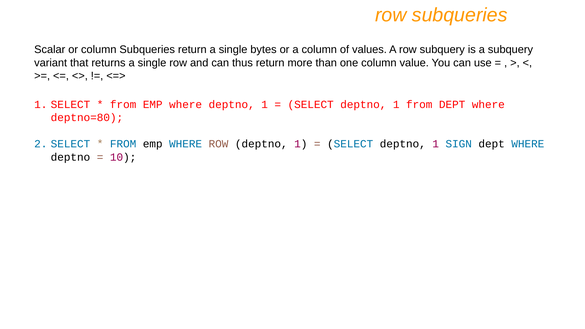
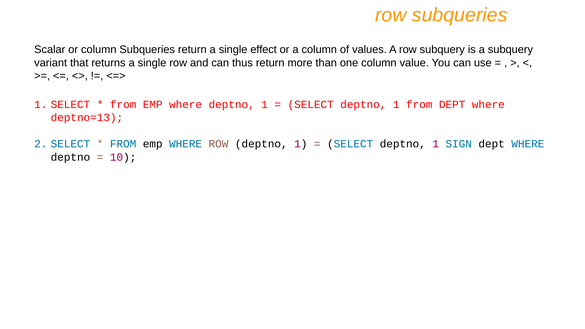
bytes: bytes -> effect
deptno=80: deptno=80 -> deptno=13
